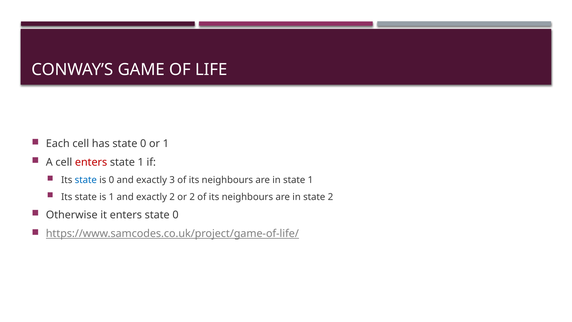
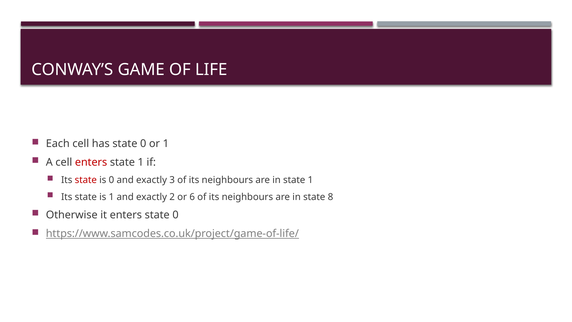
state at (86, 180) colour: blue -> red
or 2: 2 -> 6
state 2: 2 -> 8
